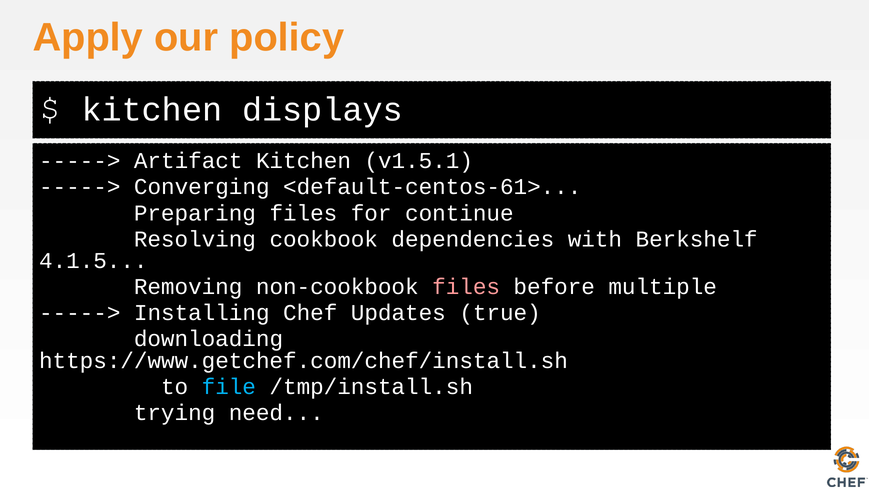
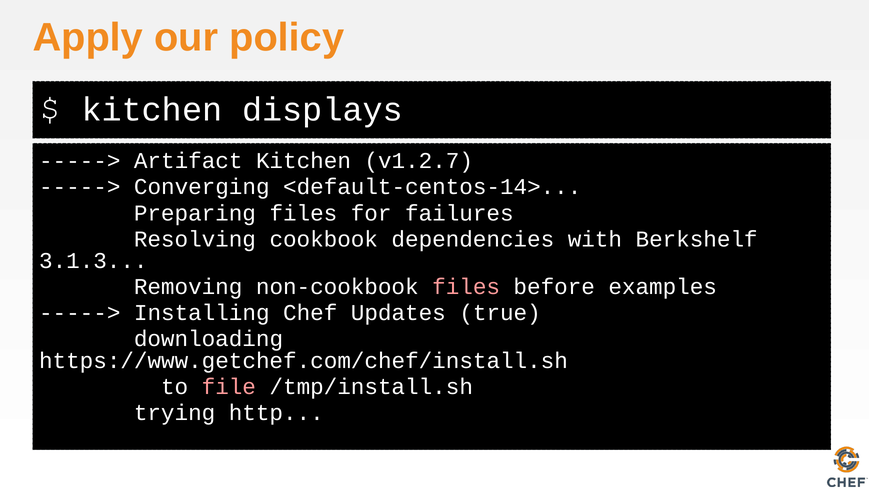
v1.5.1: v1.5.1 -> v1.2.7
<default-centos-61>: <default-centos-61> -> <default-centos-14>
continue: continue -> failures
4.1.5: 4.1.5 -> 3.1.3
multiple: multiple -> examples
file colour: light blue -> pink
need: need -> http
